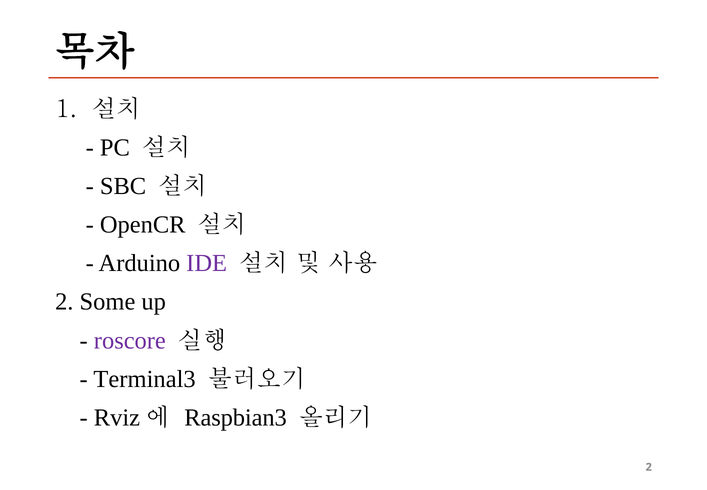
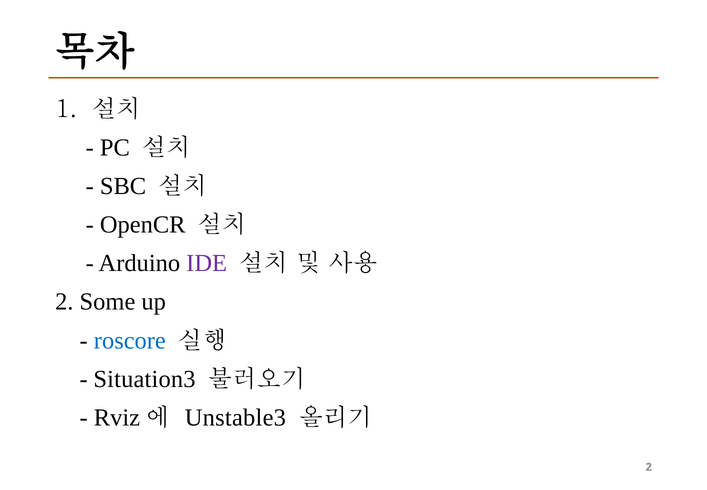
roscore colour: purple -> blue
Terminal3: Terminal3 -> Situation3
Raspbian3: Raspbian3 -> Unstable3
